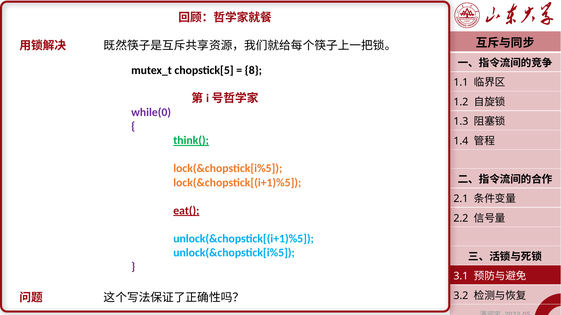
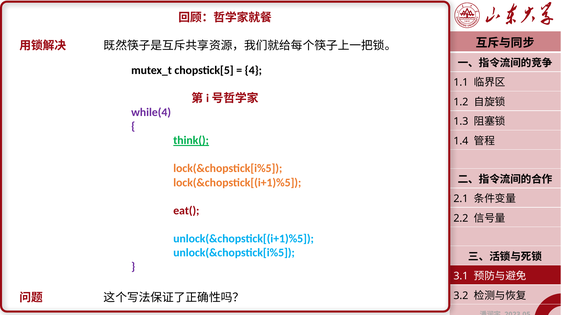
8: 8 -> 4
while(0: while(0 -> while(4
eat( underline: present -> none
